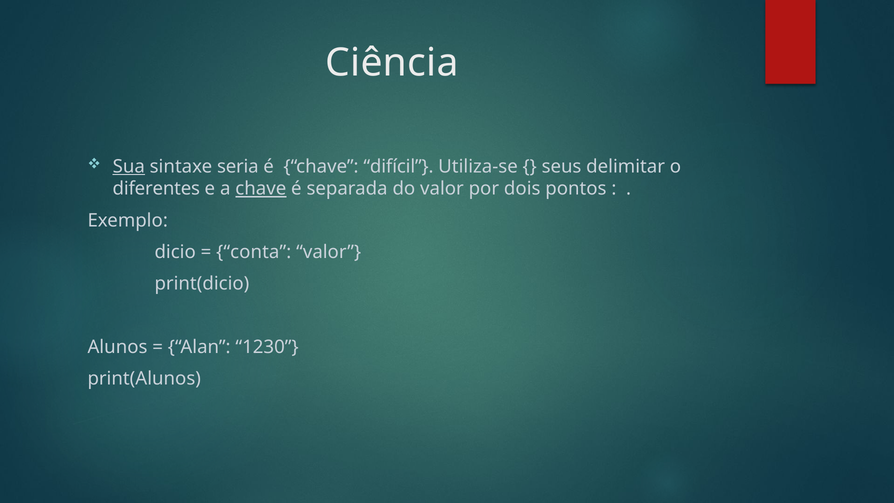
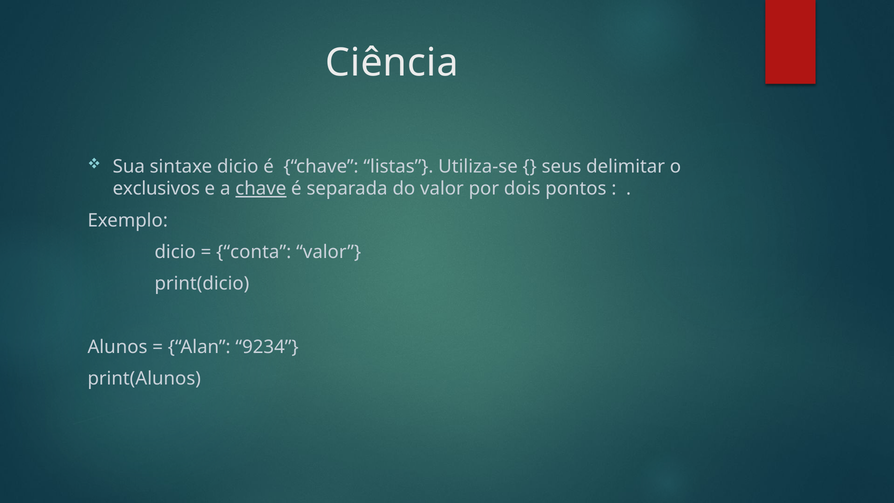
Sua underline: present -> none
sintaxe seria: seria -> dicio
difícil: difícil -> listas
diferentes: diferentes -> exclusivos
1230: 1230 -> 9234
